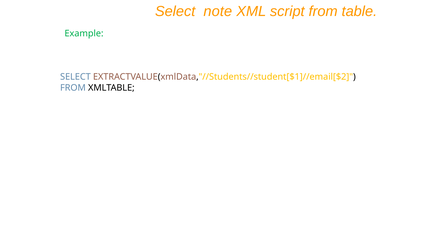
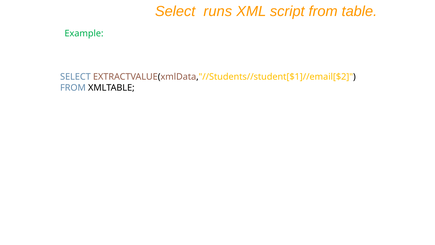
note: note -> runs
